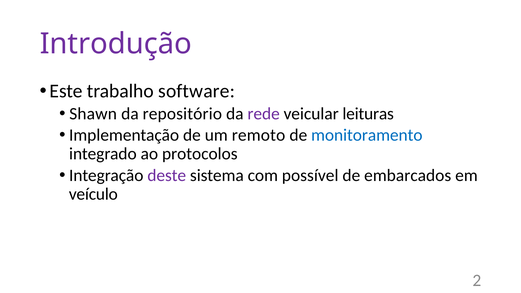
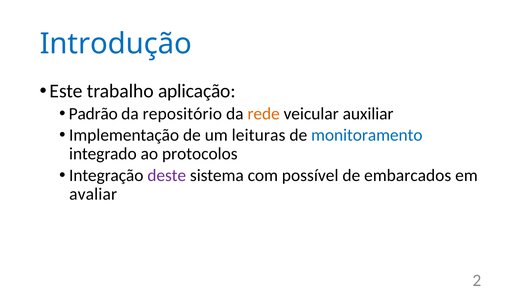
Introdução colour: purple -> blue
software: software -> aplicação
Shawn: Shawn -> Padrão
rede colour: purple -> orange
leituras: leituras -> auxiliar
remoto: remoto -> leituras
veículo: veículo -> avaliar
